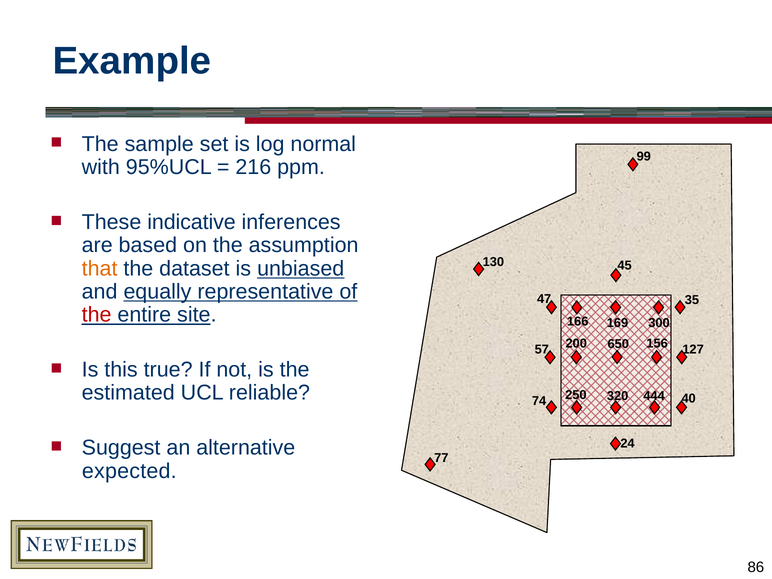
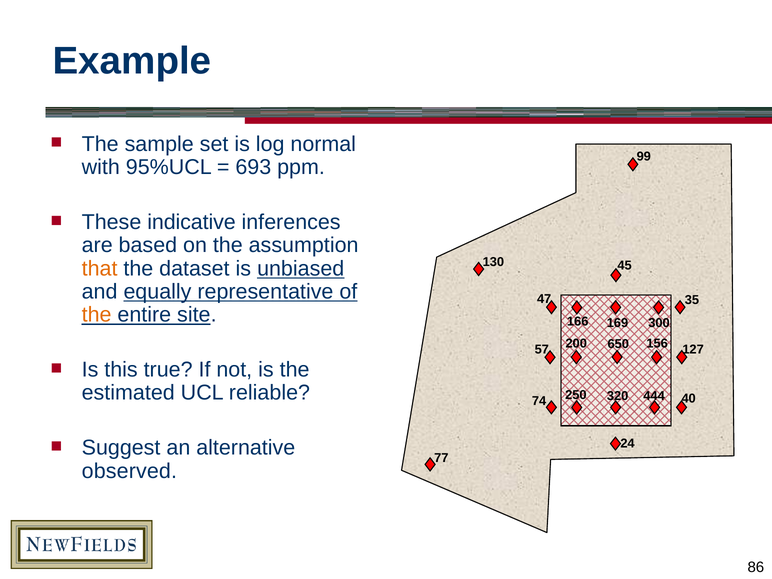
216: 216 -> 693
the at (97, 315) colour: red -> orange
expected: expected -> observed
